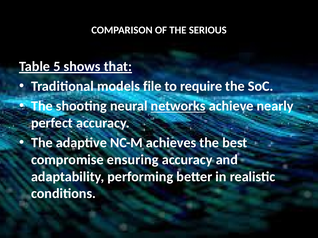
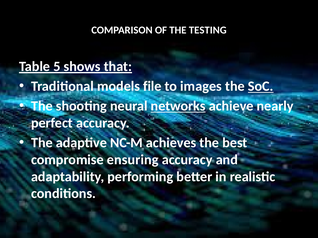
SERIOUS: SERIOUS -> TESTING
require: require -> images
SoC underline: none -> present
